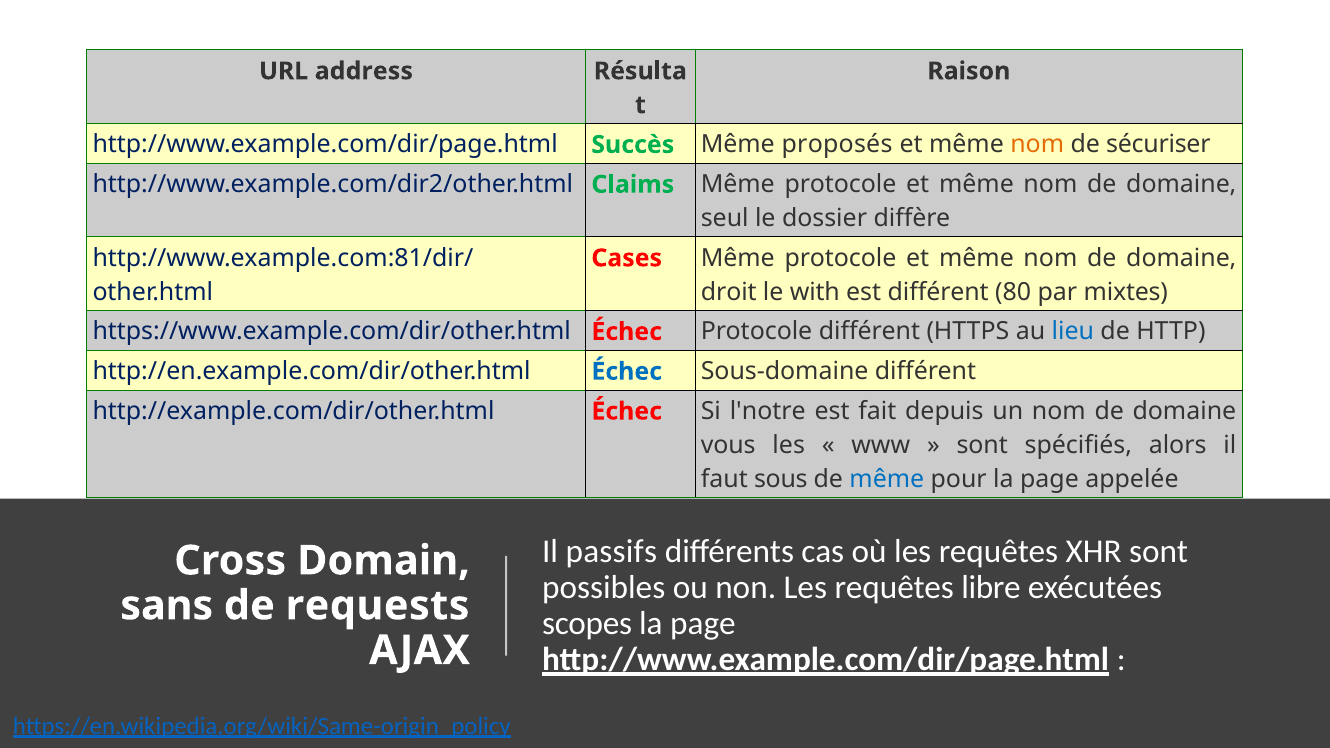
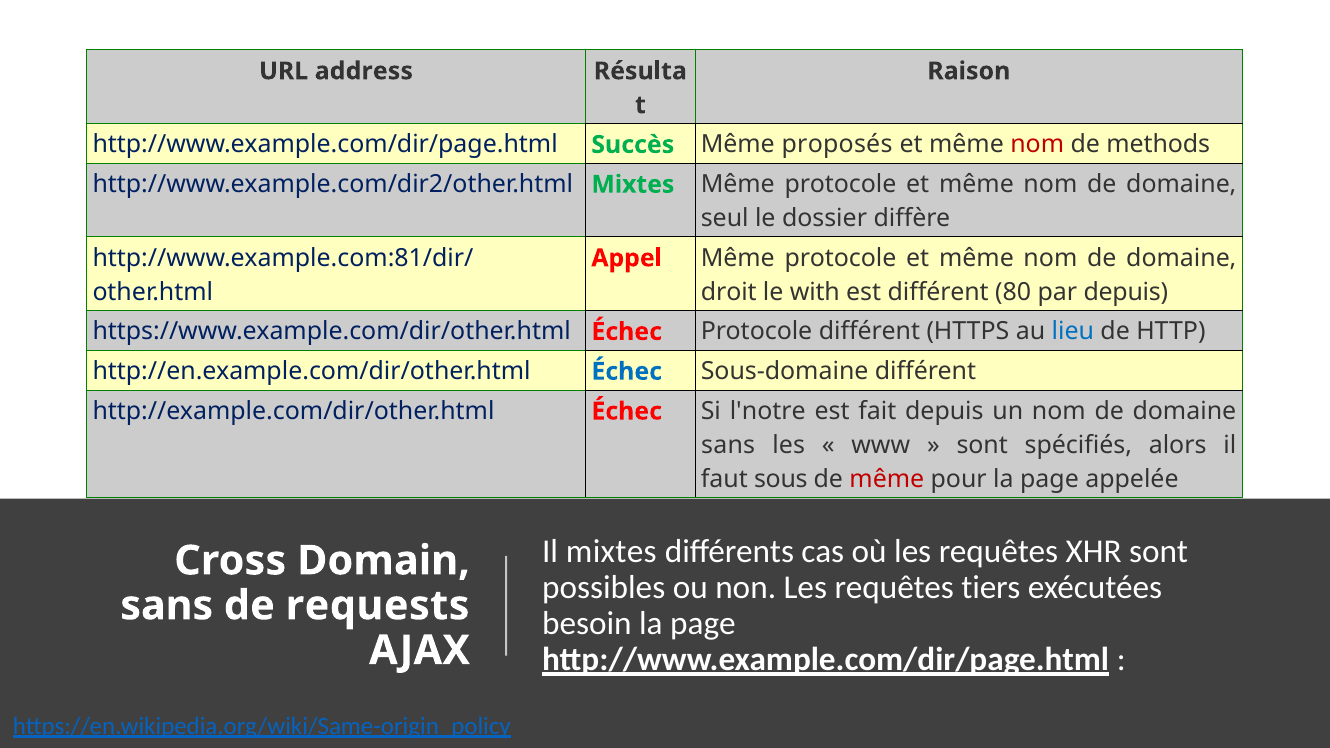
nom at (1037, 145) colour: orange -> red
sécuriser: sécuriser -> methods
http://www.example.com/dir2/other.html Claims: Claims -> Mixtes
Cases: Cases -> Appel
par mixtes: mixtes -> depuis
vous at (728, 445): vous -> sans
même at (887, 479) colour: blue -> red
Il passifs: passifs -> mixtes
libre: libre -> tiers
scopes: scopes -> besoin
